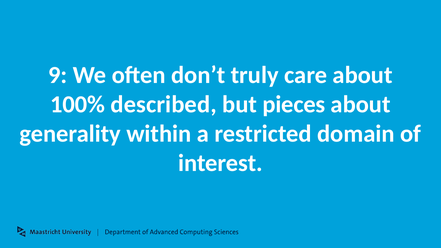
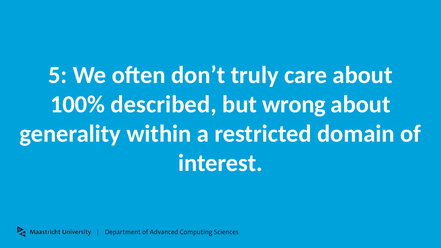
9: 9 -> 5
pieces: pieces -> wrong
